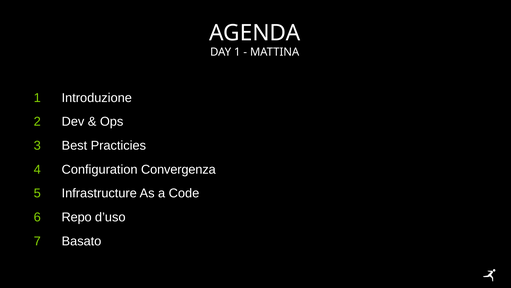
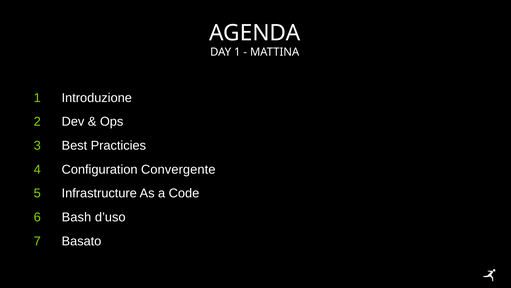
Convergenza: Convergenza -> Convergente
Repo: Repo -> Bash
